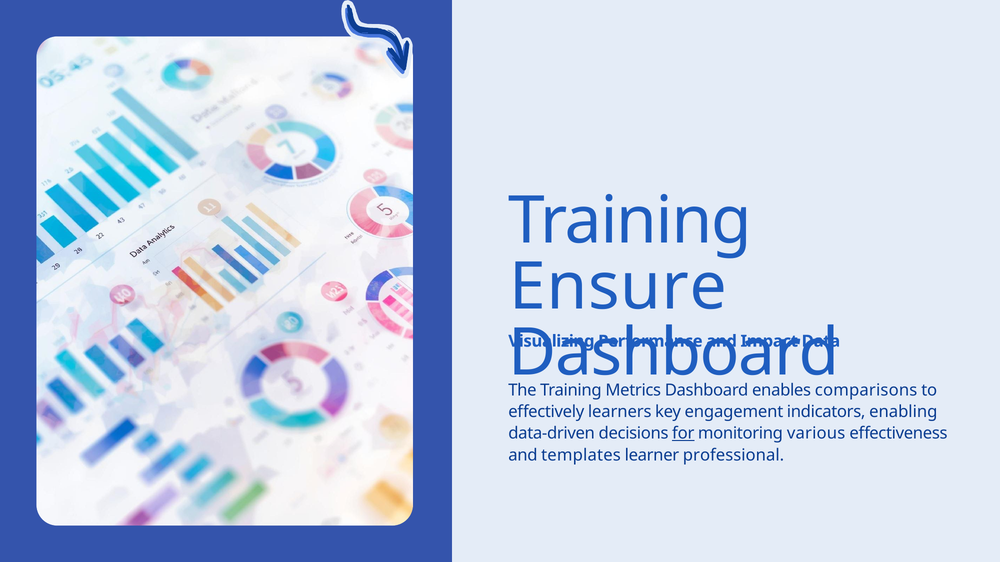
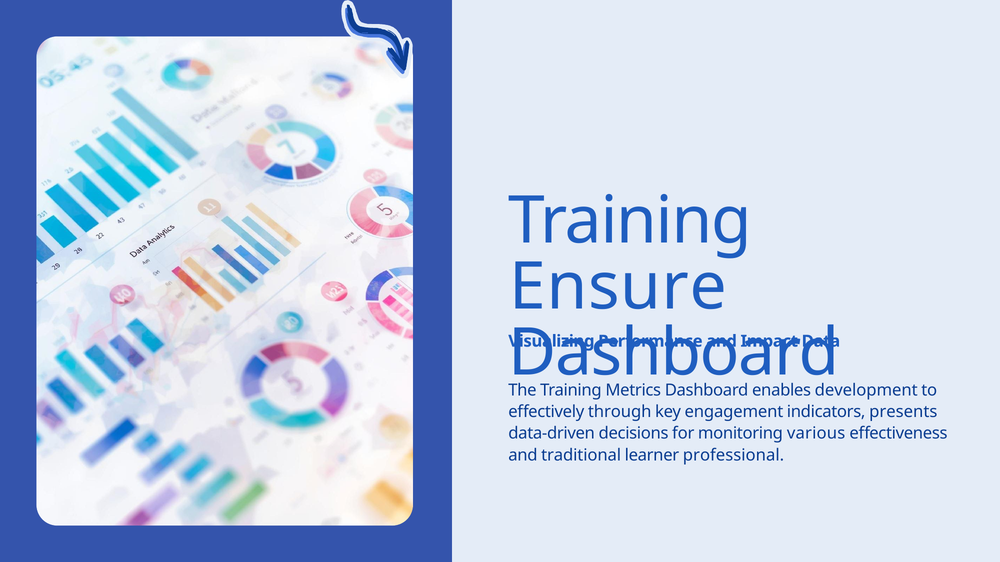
comparisons: comparisons -> development
learners: learners -> through
enabling: enabling -> presents
for underline: present -> none
templates: templates -> traditional
